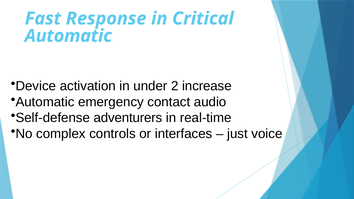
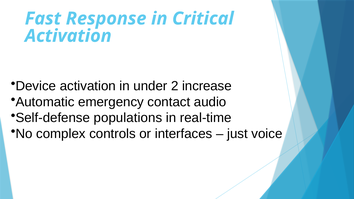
Automatic at (68, 36): Automatic -> Activation
adventurers: adventurers -> populations
